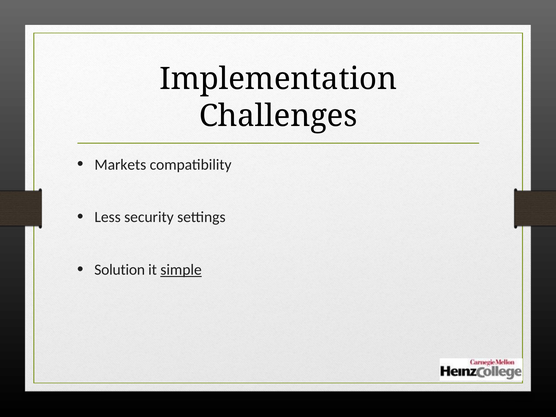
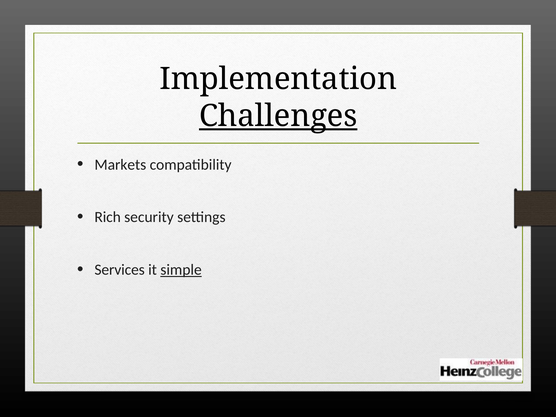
Challenges underline: none -> present
Less: Less -> Rich
Solution: Solution -> Services
